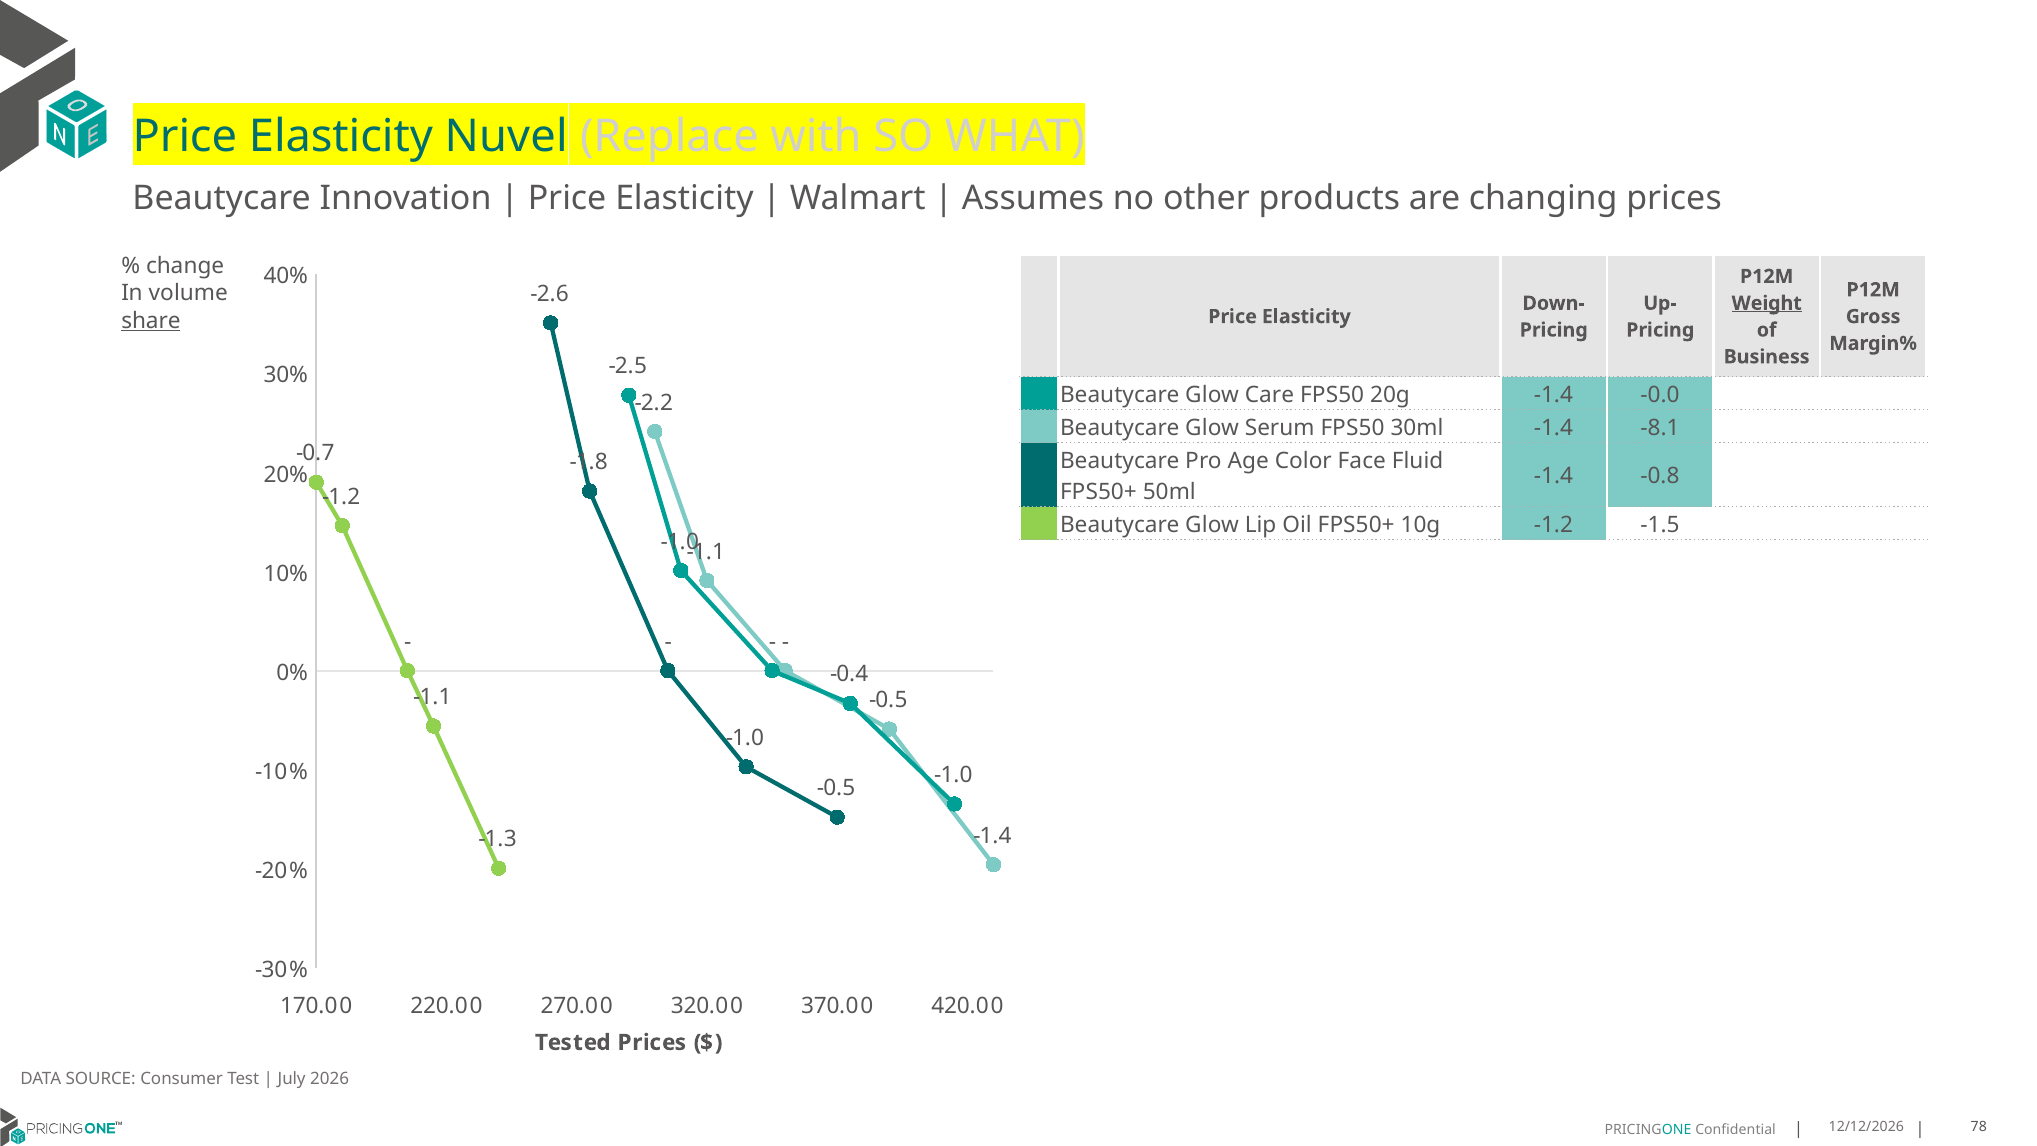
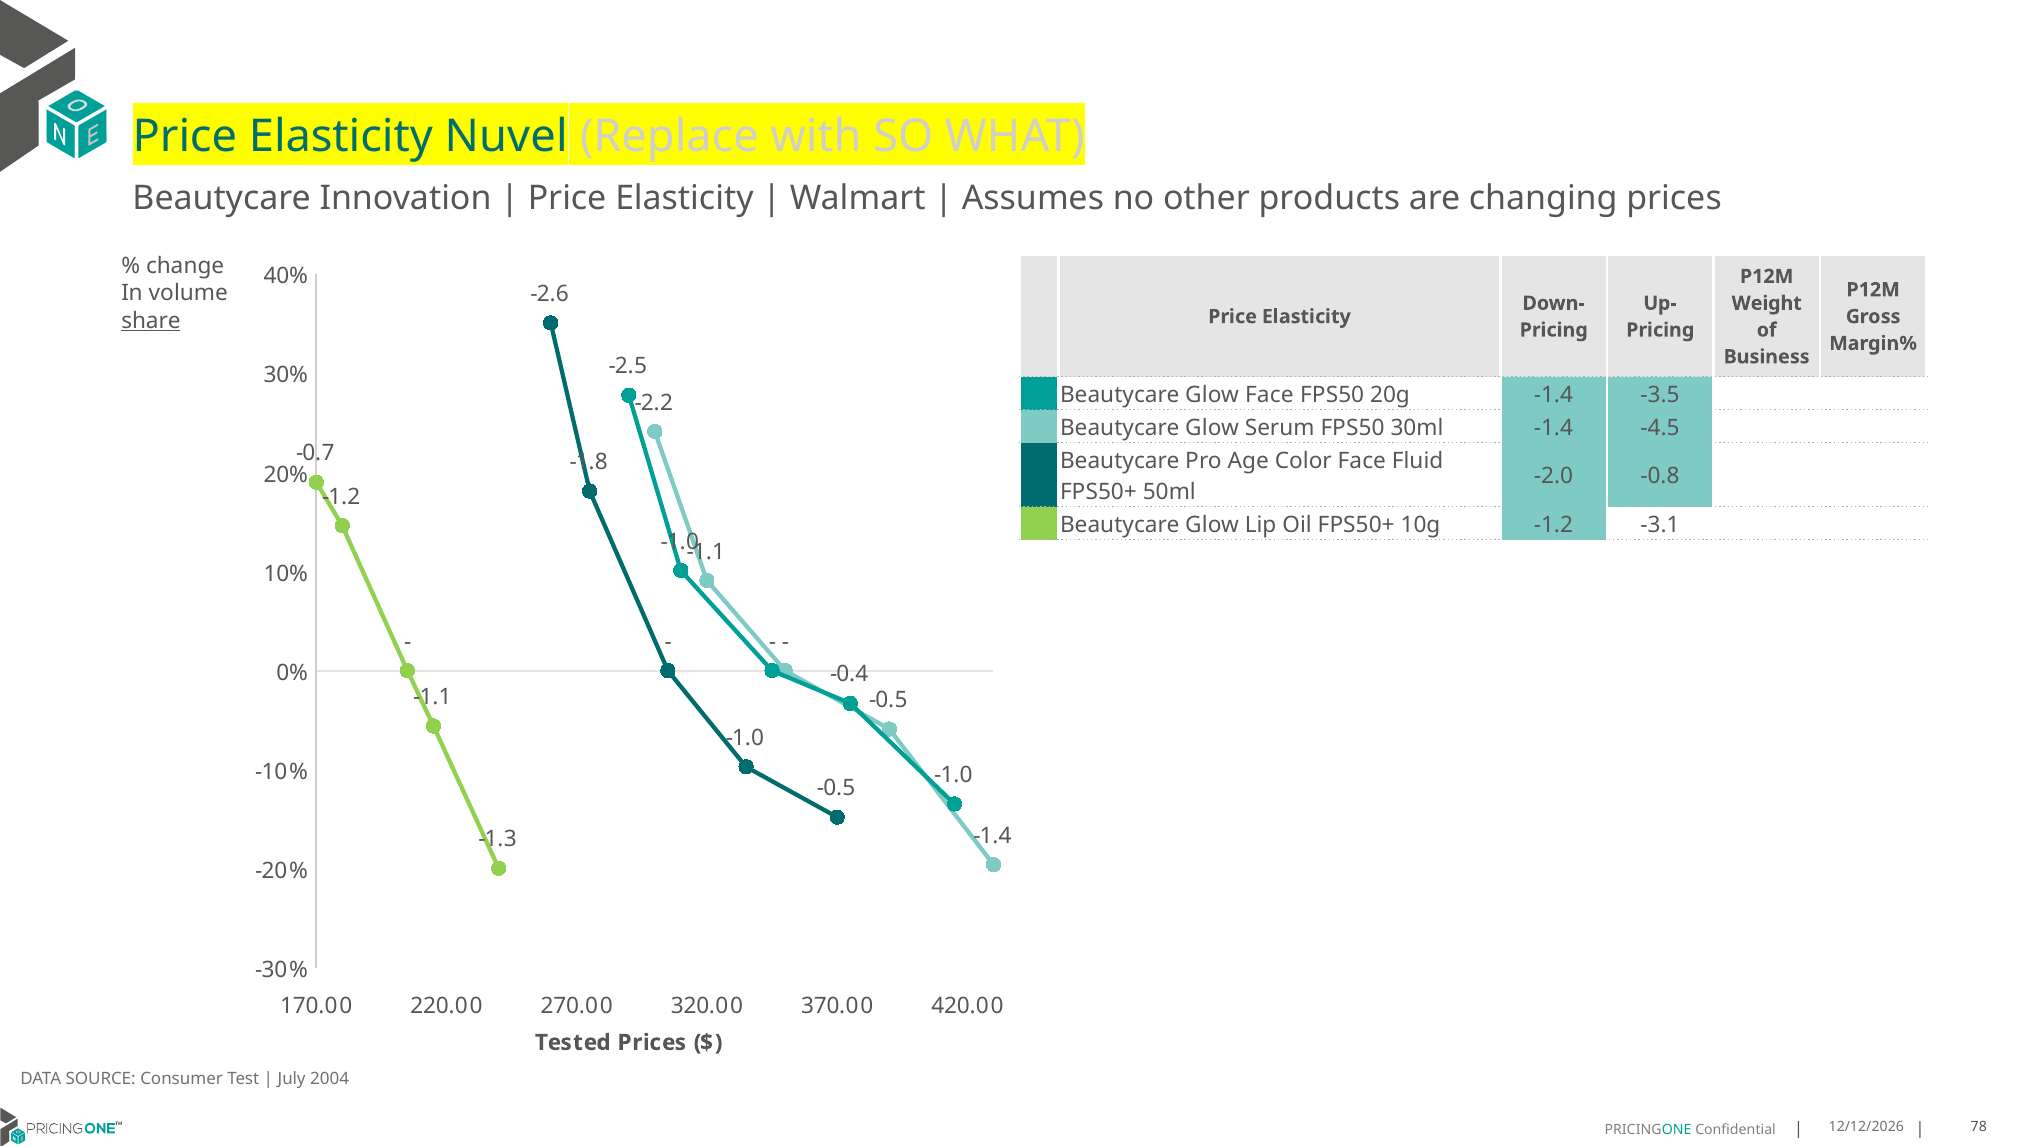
Weight underline: present -> none
Glow Care: Care -> Face
-0.0: -0.0 -> -3.5
-8.1: -8.1 -> -4.5
-1.4 at (1553, 476): -1.4 -> -2.0
-1.5: -1.5 -> -3.1
2026: 2026 -> 2004
